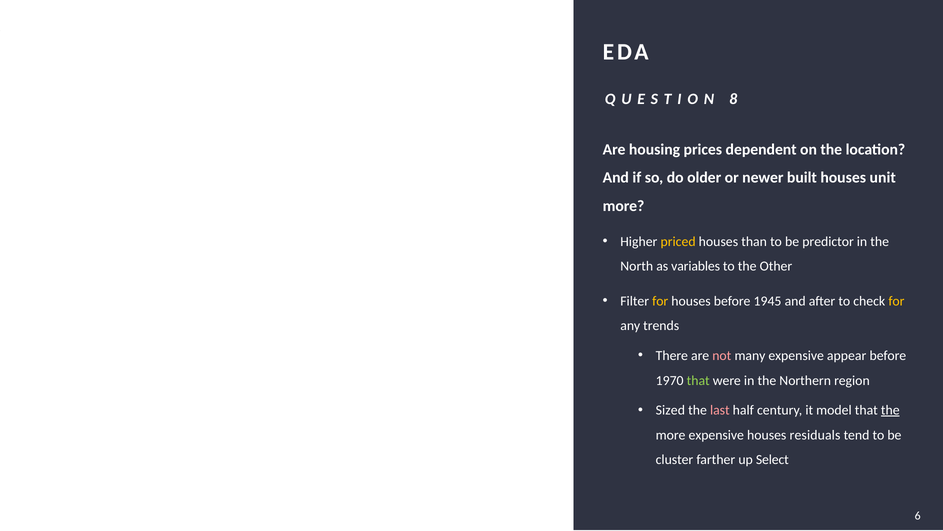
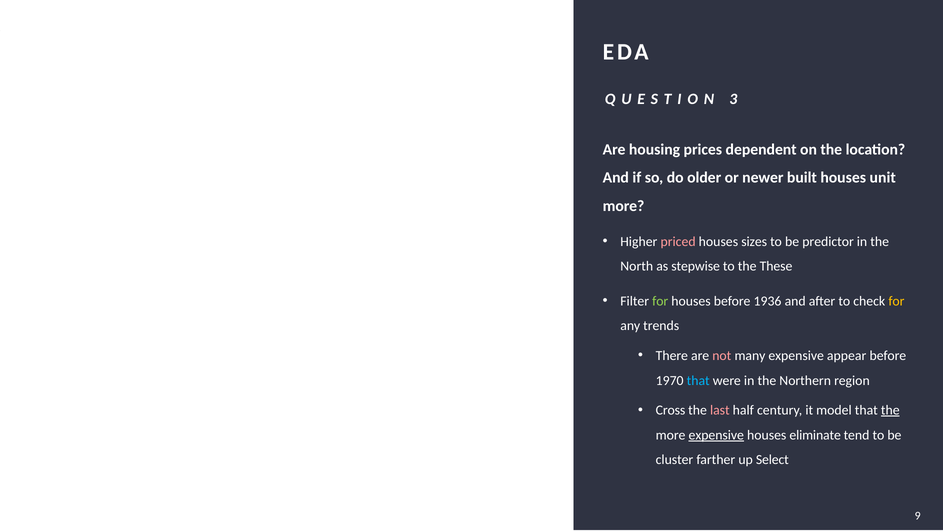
8: 8 -> 3
priced colour: yellow -> pink
than: than -> sizes
variables: variables -> stepwise
Other: Other -> These
for at (660, 301) colour: yellow -> light green
1945: 1945 -> 1936
that at (698, 380) colour: light green -> light blue
Sized: Sized -> Cross
expensive at (716, 435) underline: none -> present
residuals: residuals -> eliminate
6: 6 -> 9
